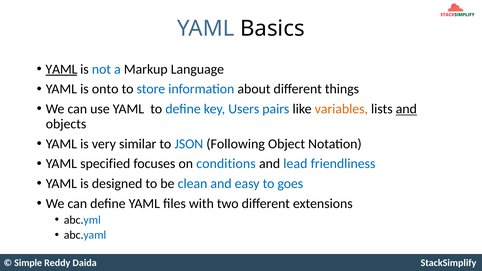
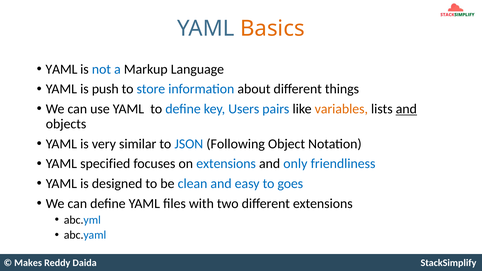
Basics colour: black -> orange
YAML at (61, 69) underline: present -> none
onto: onto -> push
on conditions: conditions -> extensions
lead: lead -> only
Simple: Simple -> Makes
